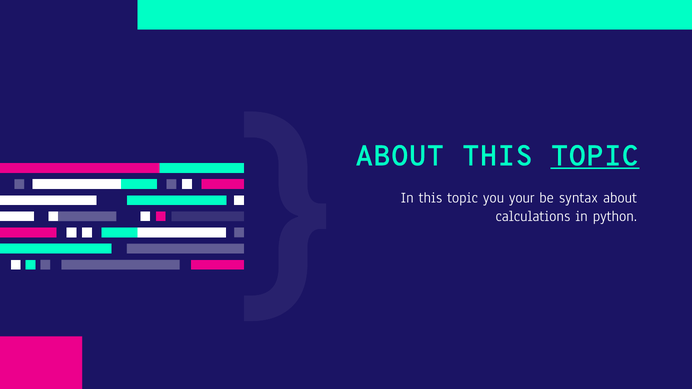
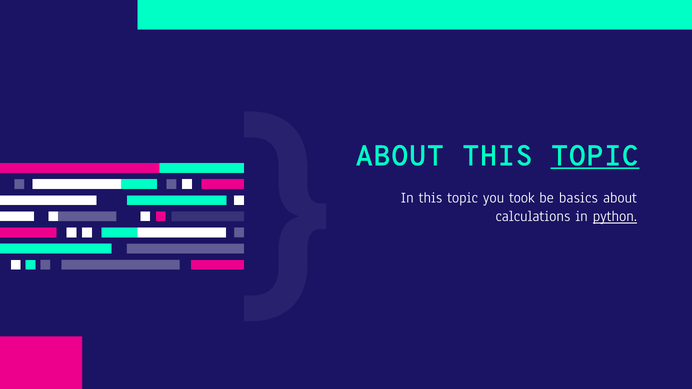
your: your -> took
syntax: syntax -> basics
python underline: none -> present
